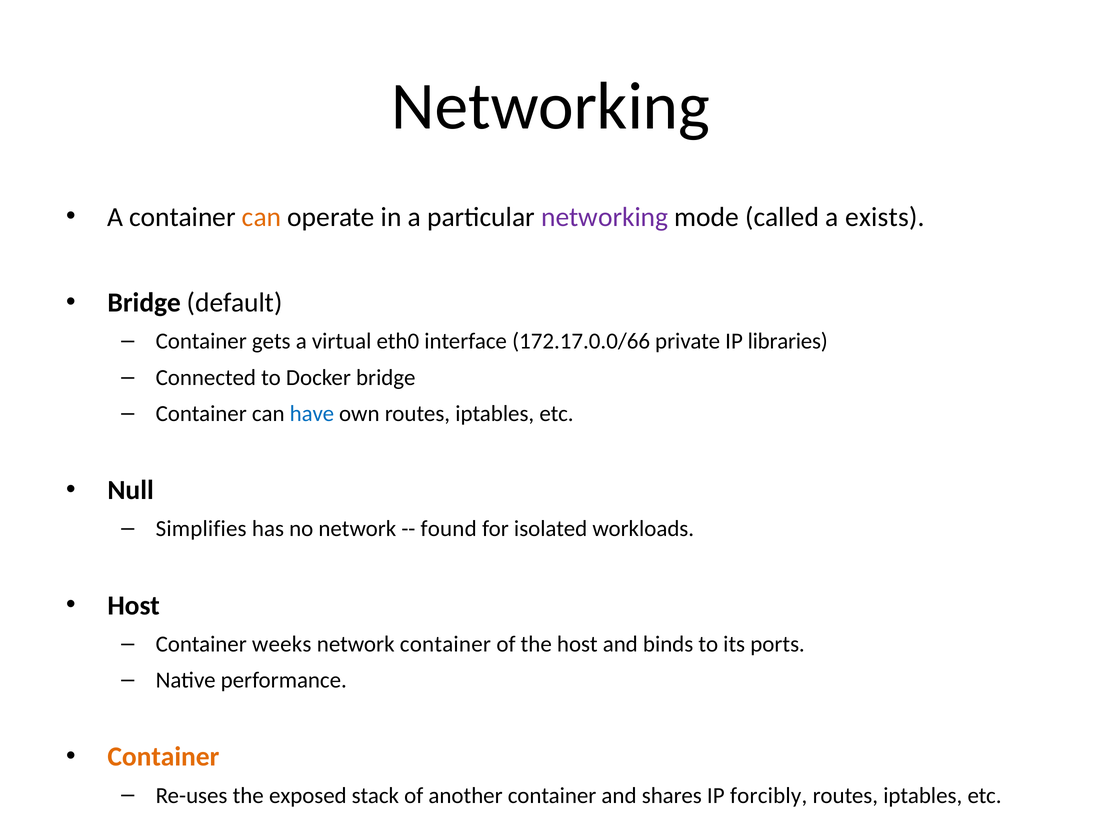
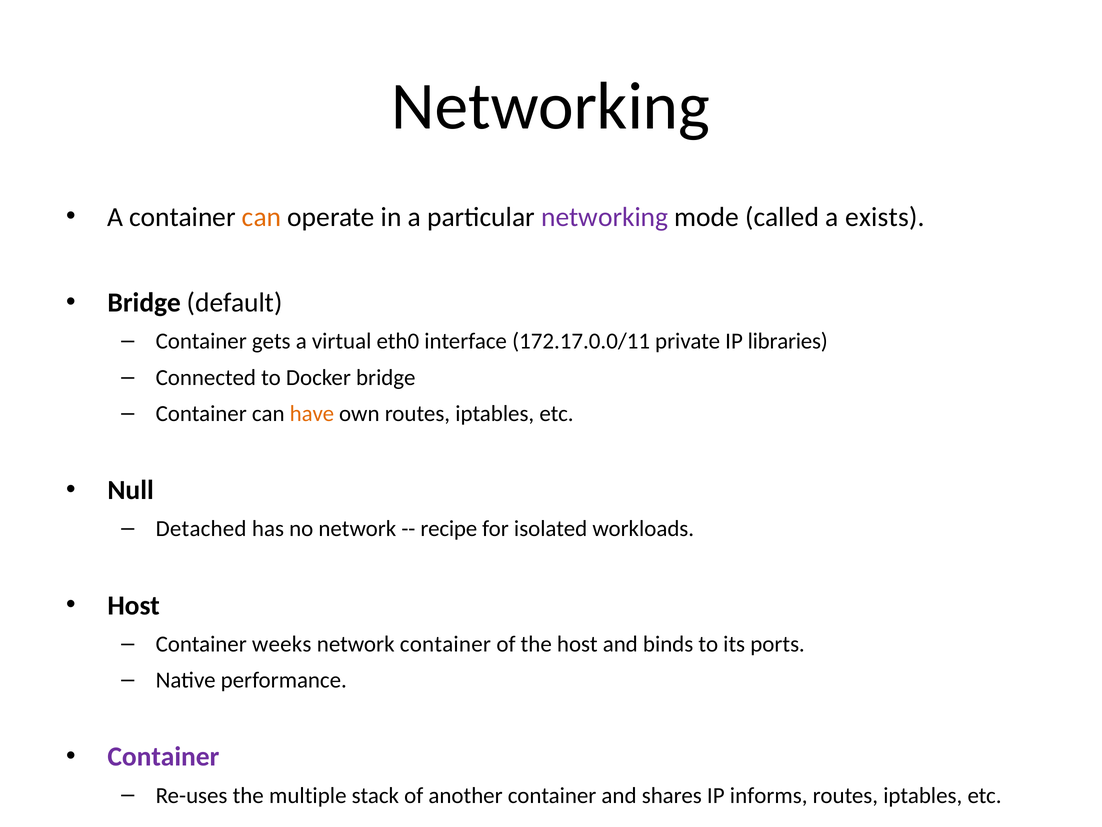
172.17.0.0/66: 172.17.0.0/66 -> 172.17.0.0/11
have colour: blue -> orange
Simplifies: Simplifies -> Detached
found: found -> recipe
Container at (163, 756) colour: orange -> purple
exposed: exposed -> multiple
forcibly: forcibly -> informs
